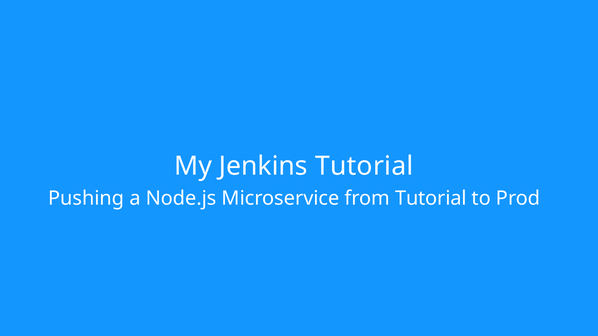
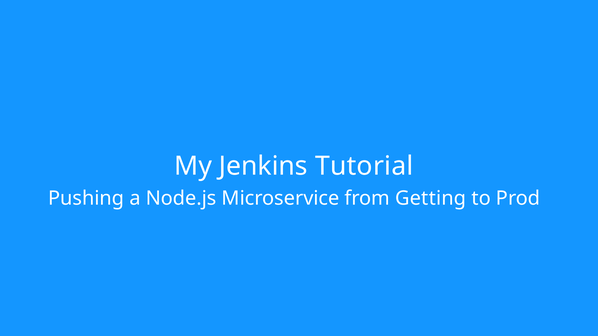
from Tutorial: Tutorial -> Getting
